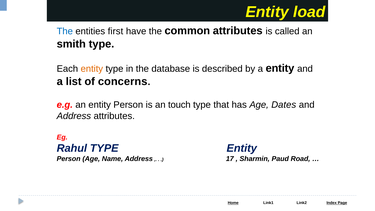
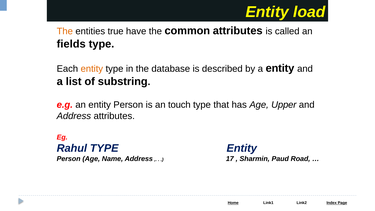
The at (65, 31) colour: blue -> orange
first: first -> true
smith: smith -> fields
concerns: concerns -> substring
Dates: Dates -> Upper
